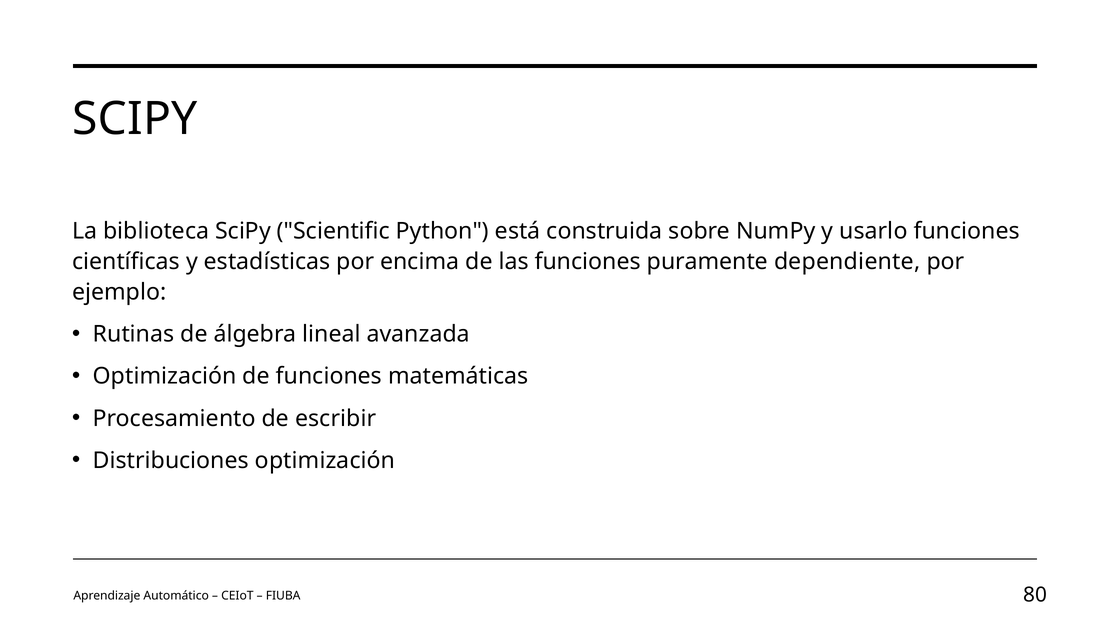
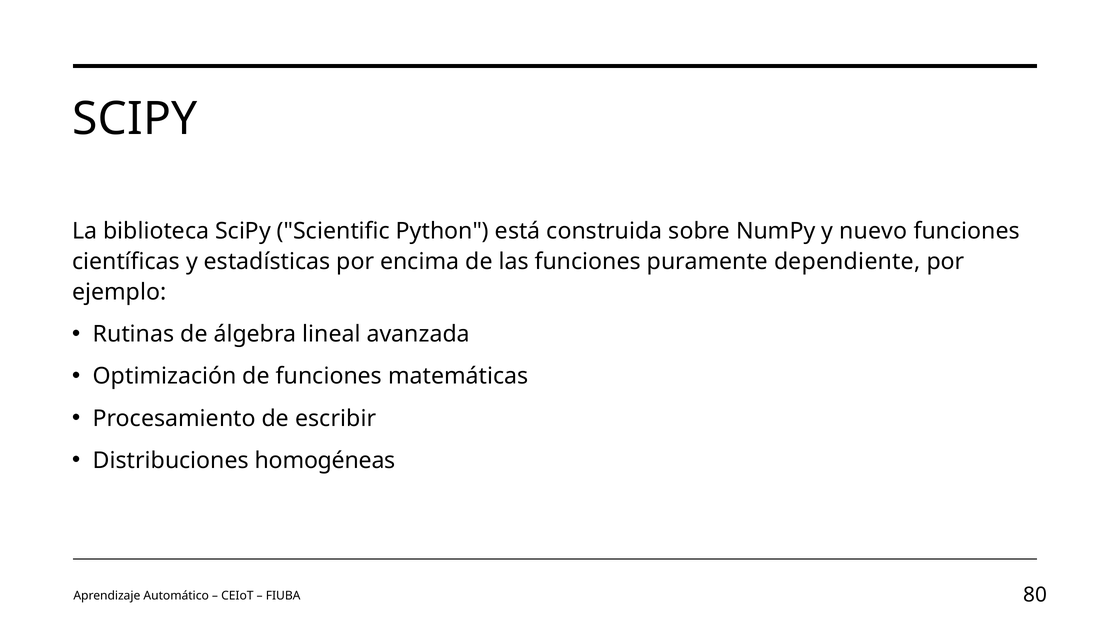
usarlo: usarlo -> nuevo
Distribuciones optimización: optimización -> homogéneas
